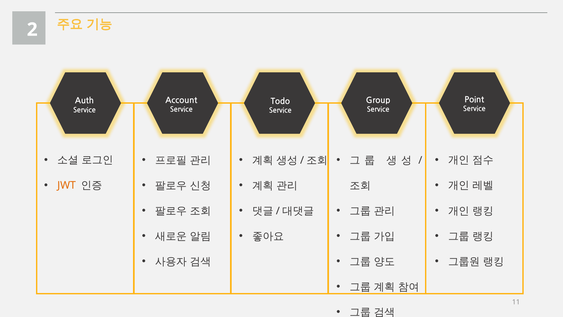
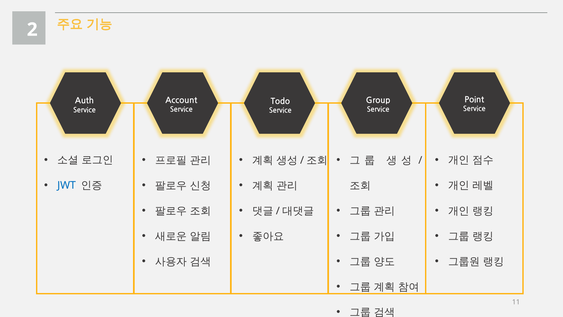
JWT colour: orange -> blue
